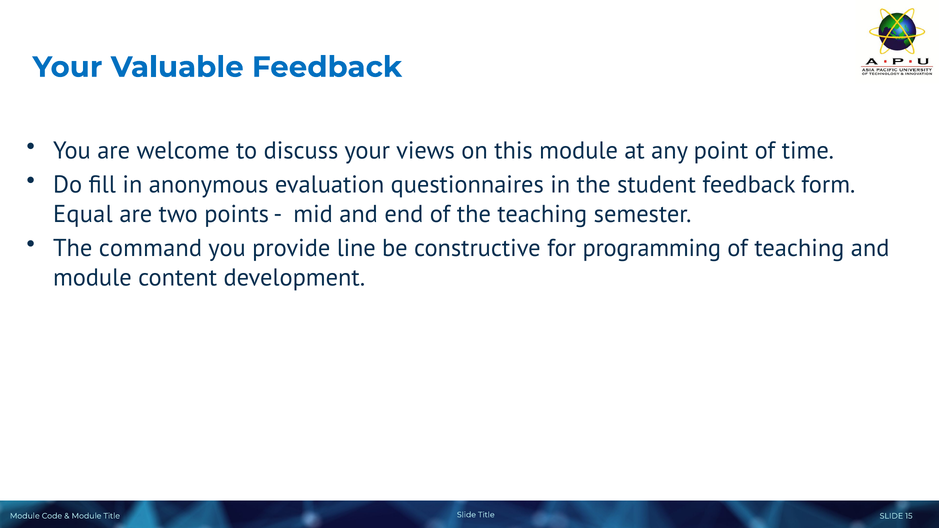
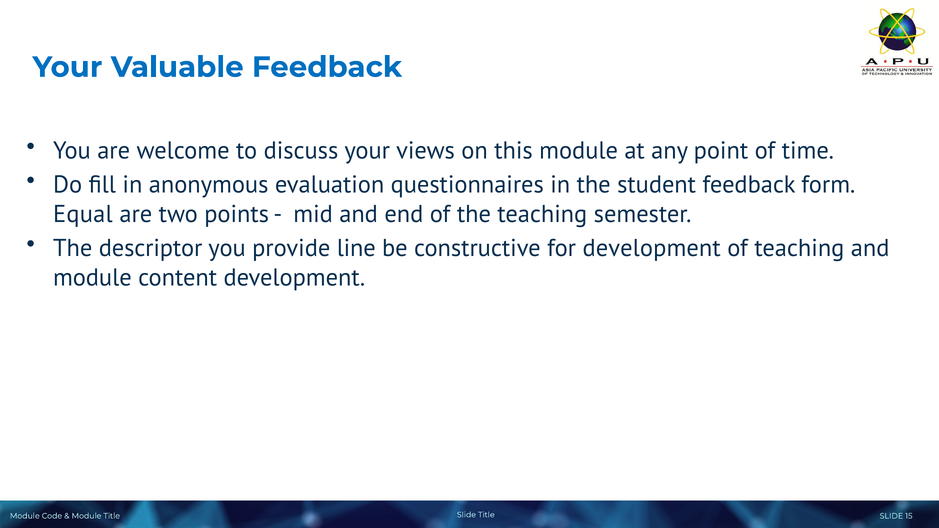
command: command -> descriptor
for programming: programming -> development
